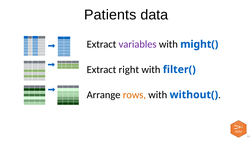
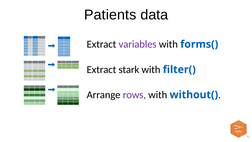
might(: might( -> forms(
right: right -> stark
rows colour: orange -> purple
